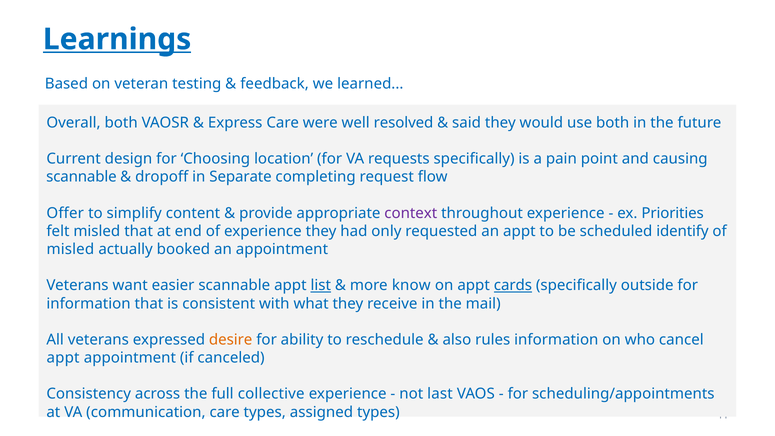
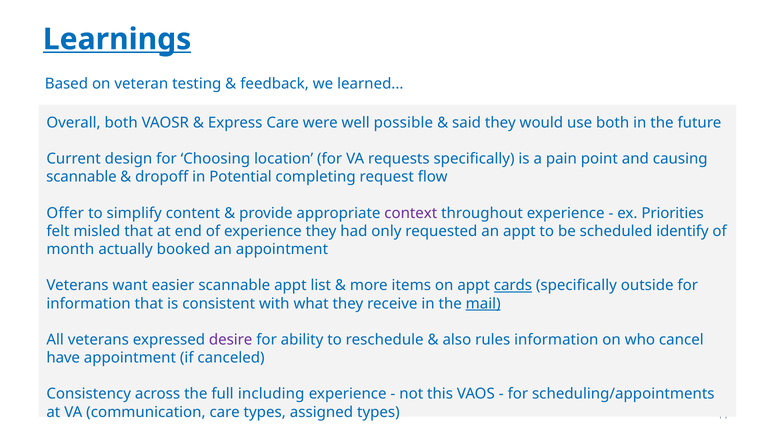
resolved: resolved -> possible
Separate: Separate -> Potential
misled at (70, 249): misled -> month
list underline: present -> none
know: know -> items
mail underline: none -> present
desire colour: orange -> purple
appt at (63, 358): appt -> have
collective: collective -> including
last: last -> this
